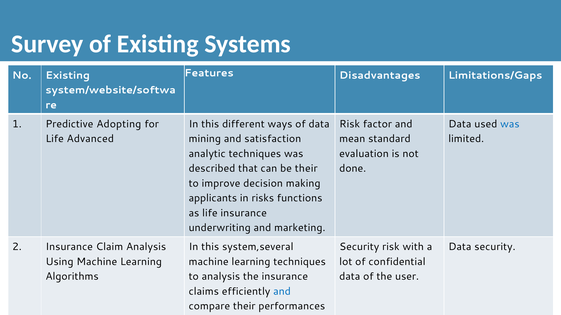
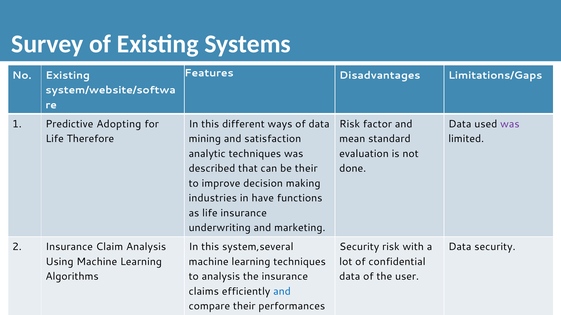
was at (510, 124) colour: blue -> purple
Advanced: Advanced -> Therefore
applicants: applicants -> industries
risks: risks -> have
